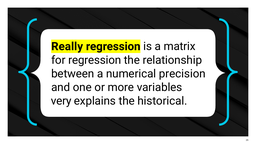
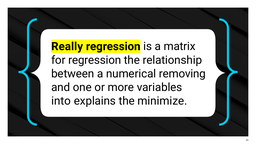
precision: precision -> removing
very: very -> into
historical: historical -> minimize
